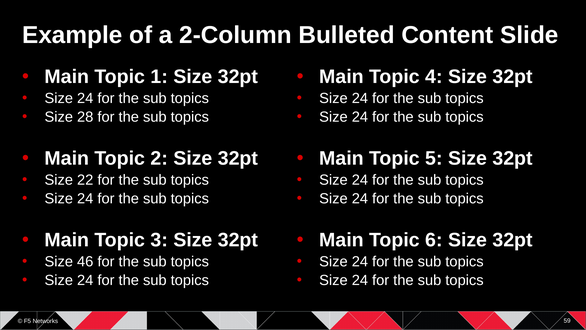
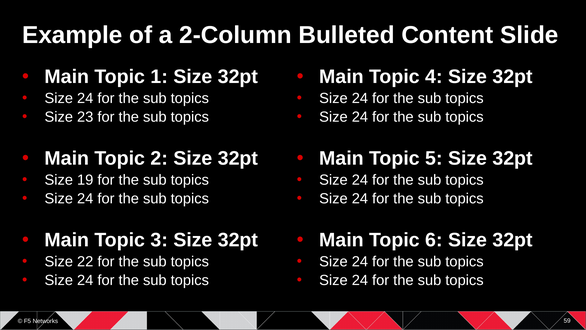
28: 28 -> 23
22: 22 -> 19
46: 46 -> 22
